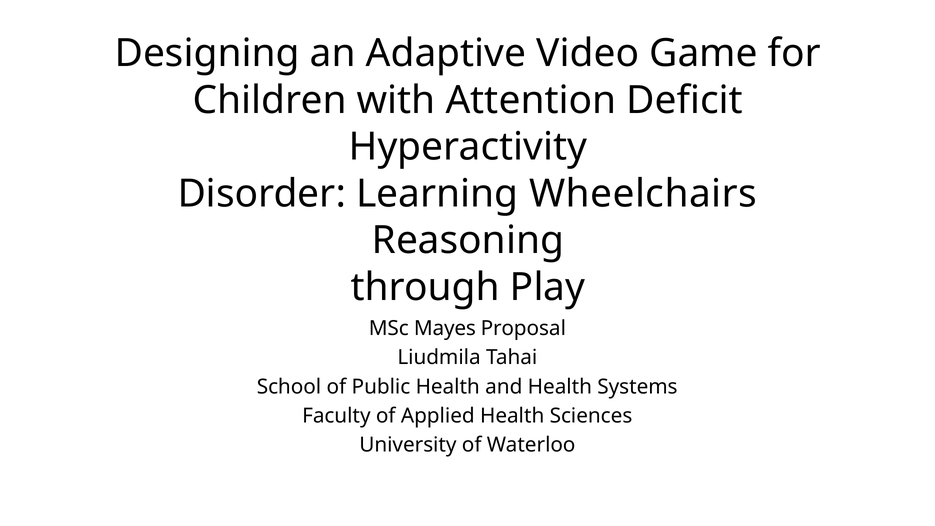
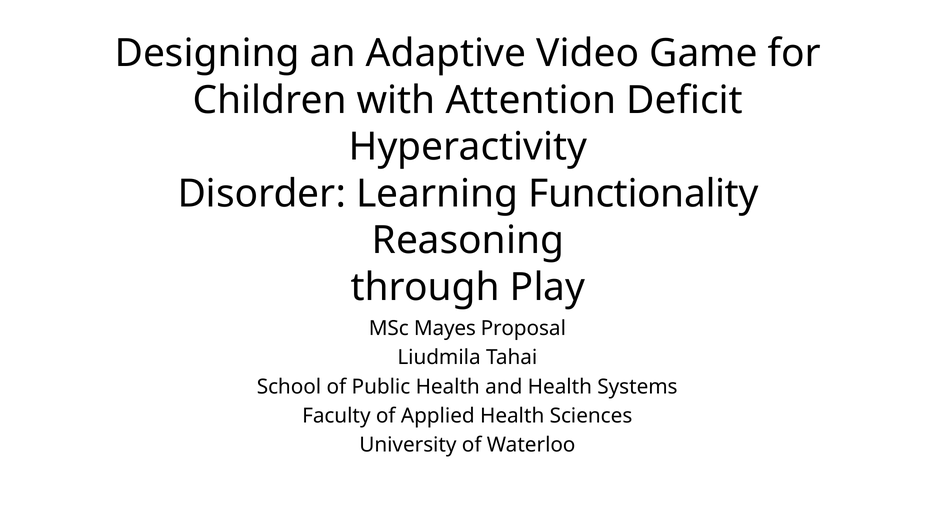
Wheelchairs: Wheelchairs -> Functionality
